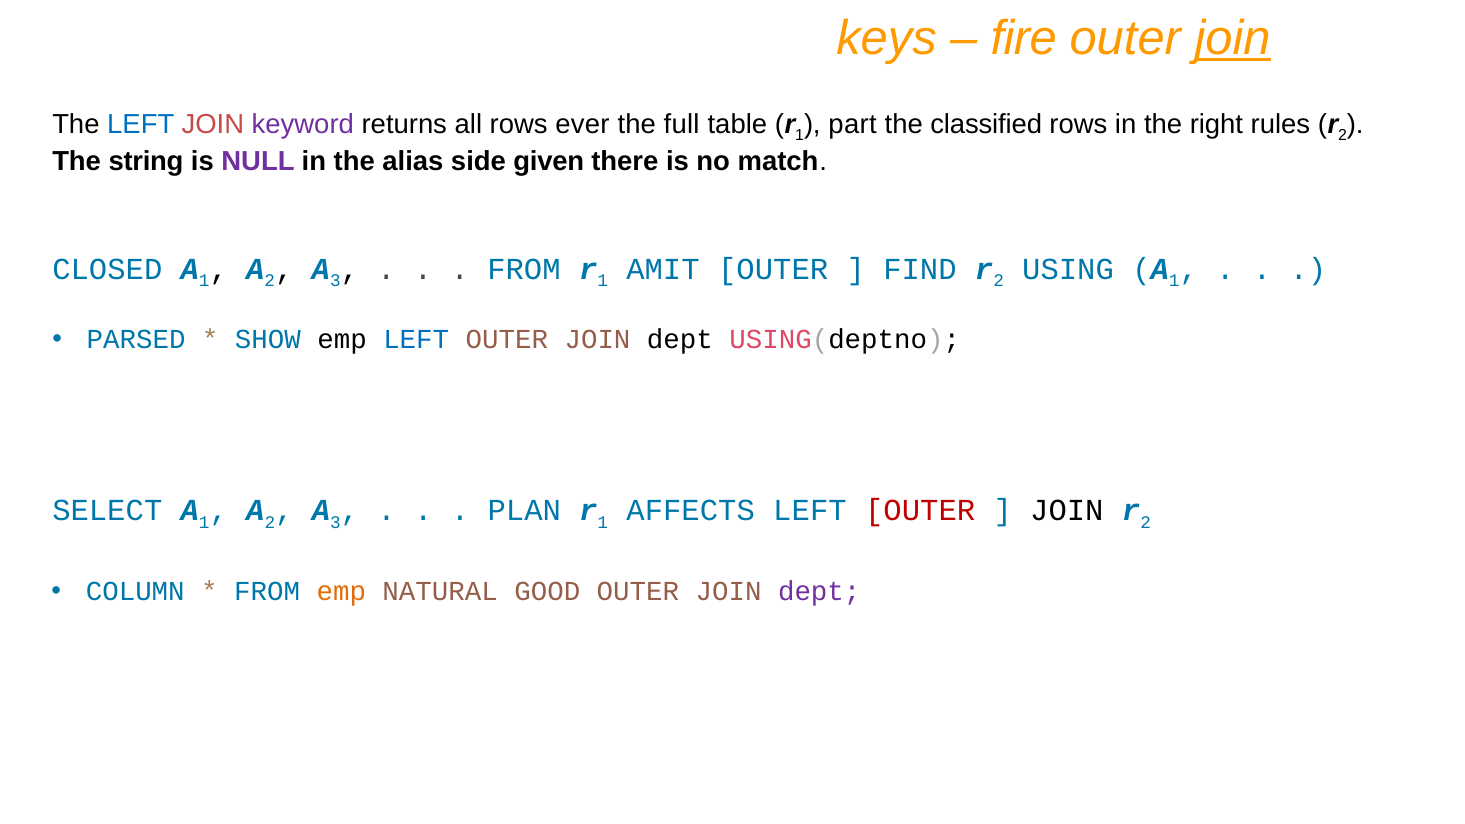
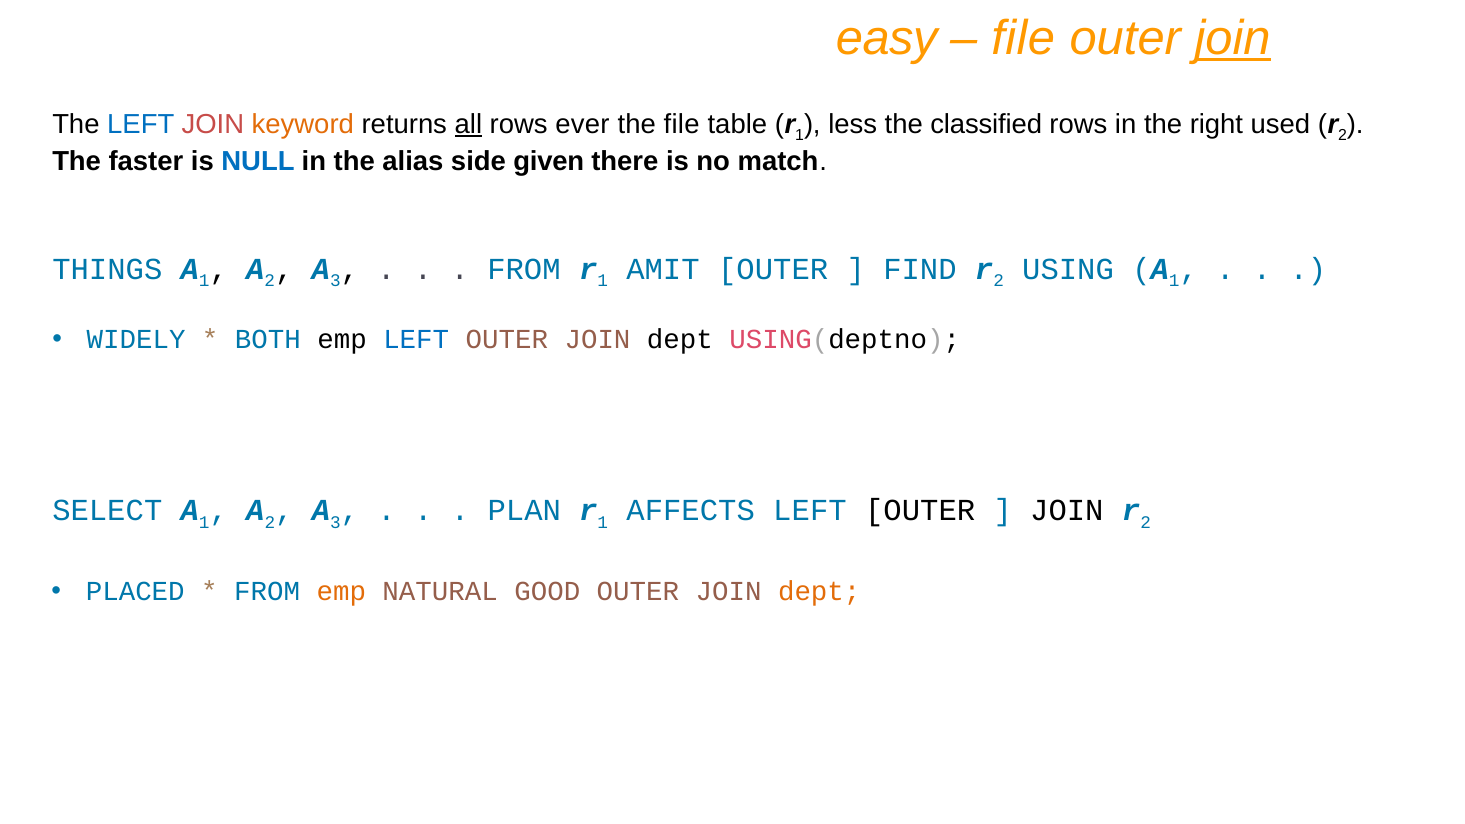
keys: keys -> easy
fire at (1024, 38): fire -> file
keyword colour: purple -> orange
all underline: none -> present
the full: full -> file
part: part -> less
rules: rules -> used
string: string -> faster
NULL colour: purple -> blue
CLOSED: CLOSED -> THINGS
PARSED: PARSED -> WIDELY
SHOW: SHOW -> BOTH
OUTER at (920, 511) colour: red -> black
COLUMN: COLUMN -> PLACED
dept at (819, 592) colour: purple -> orange
